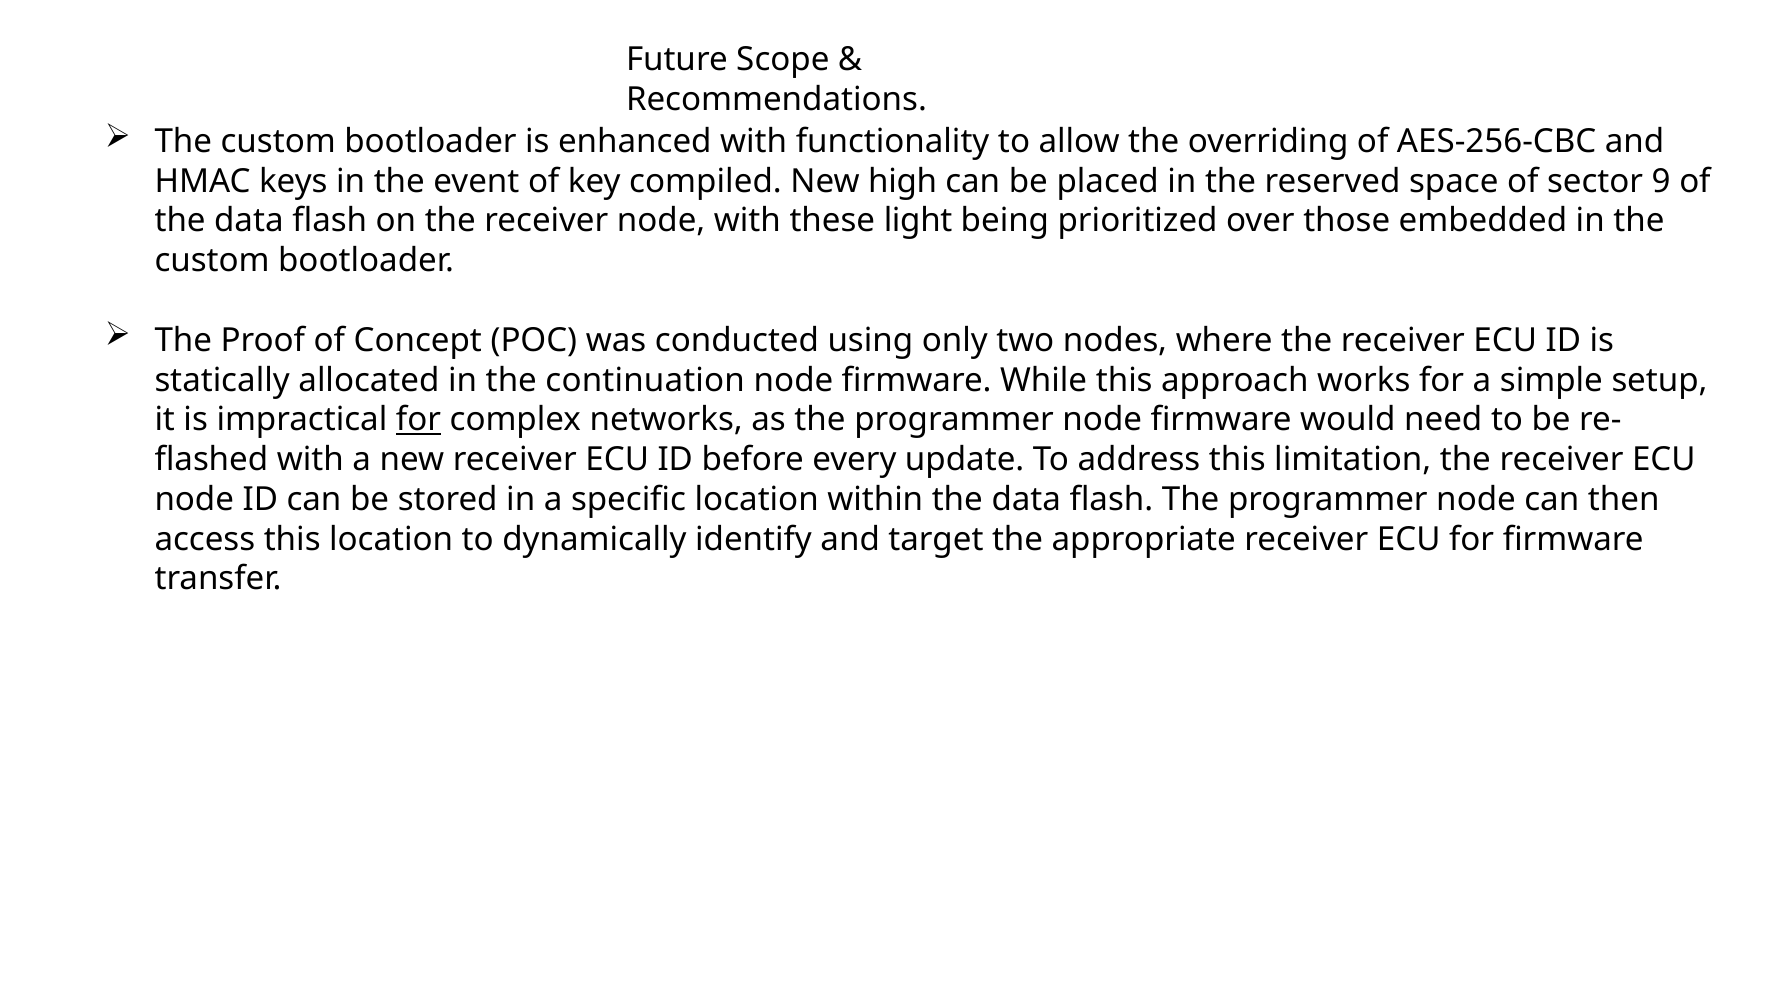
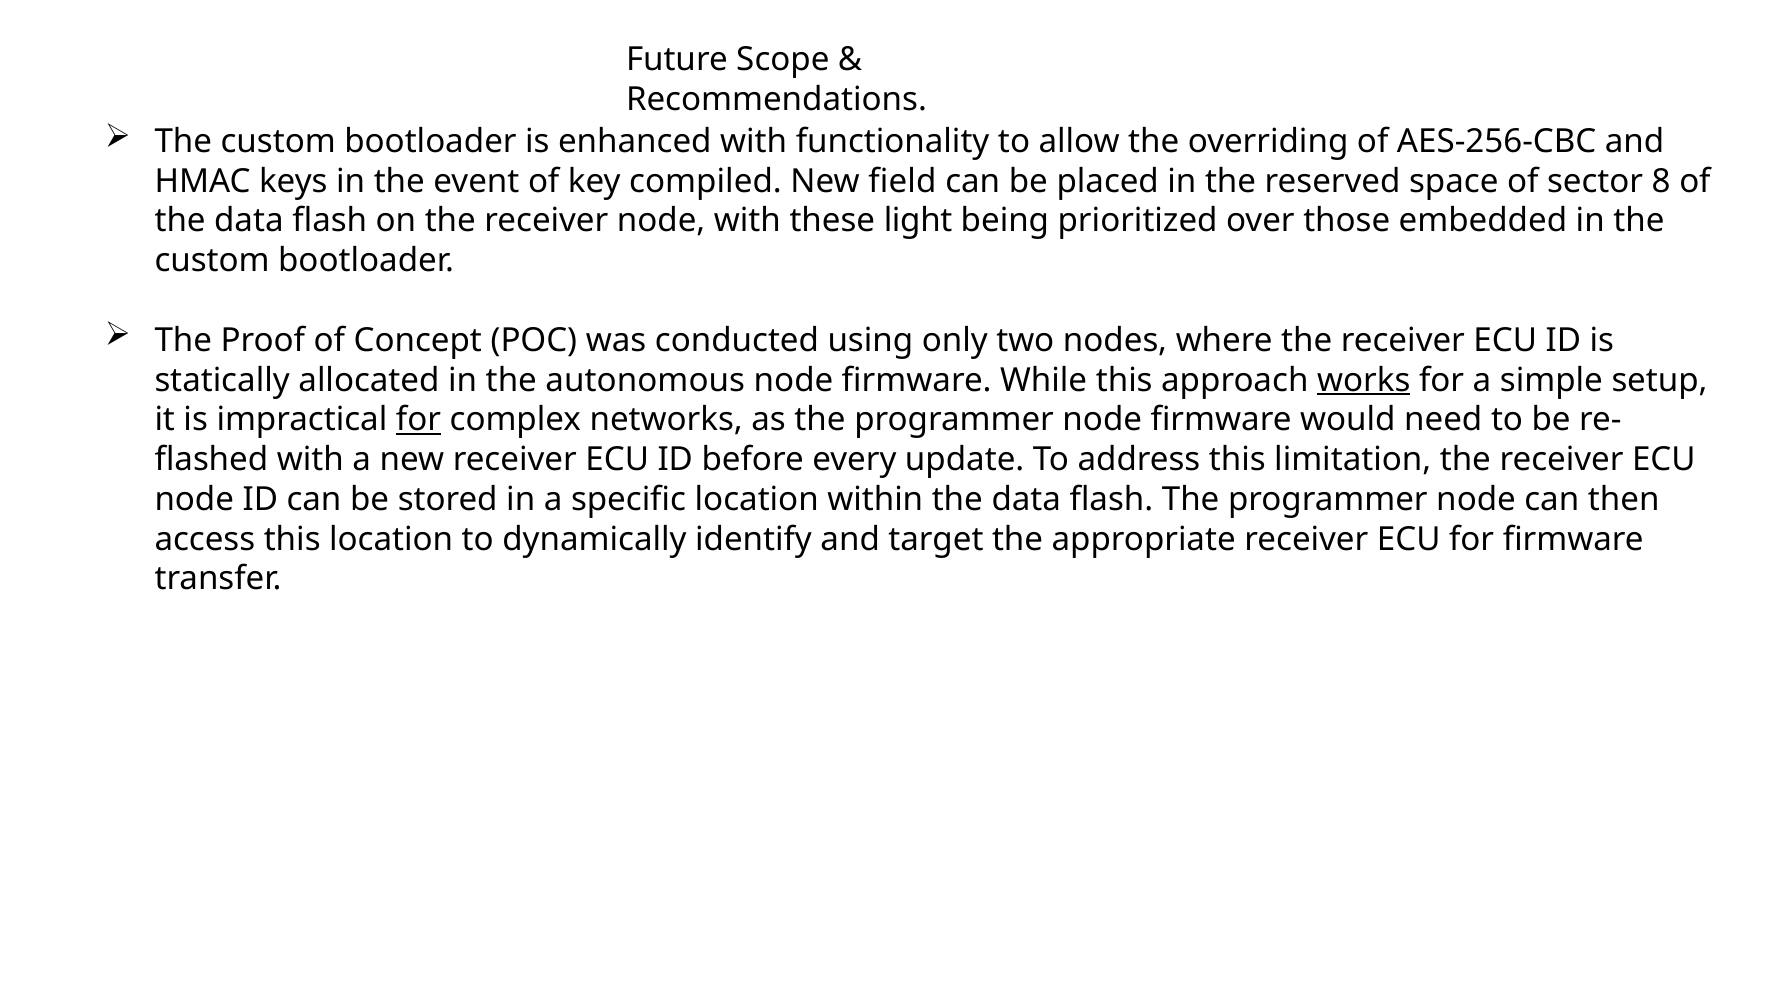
high: high -> field
9: 9 -> 8
continuation: continuation -> autonomous
works underline: none -> present
